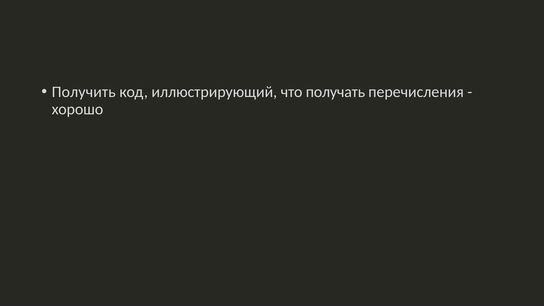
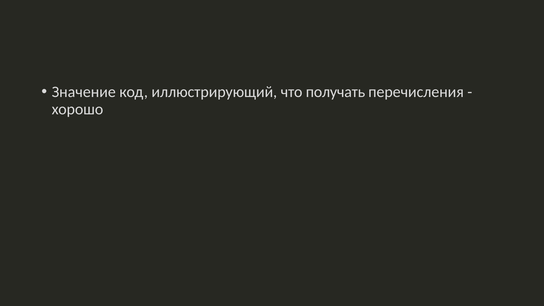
Получить: Получить -> Значение
